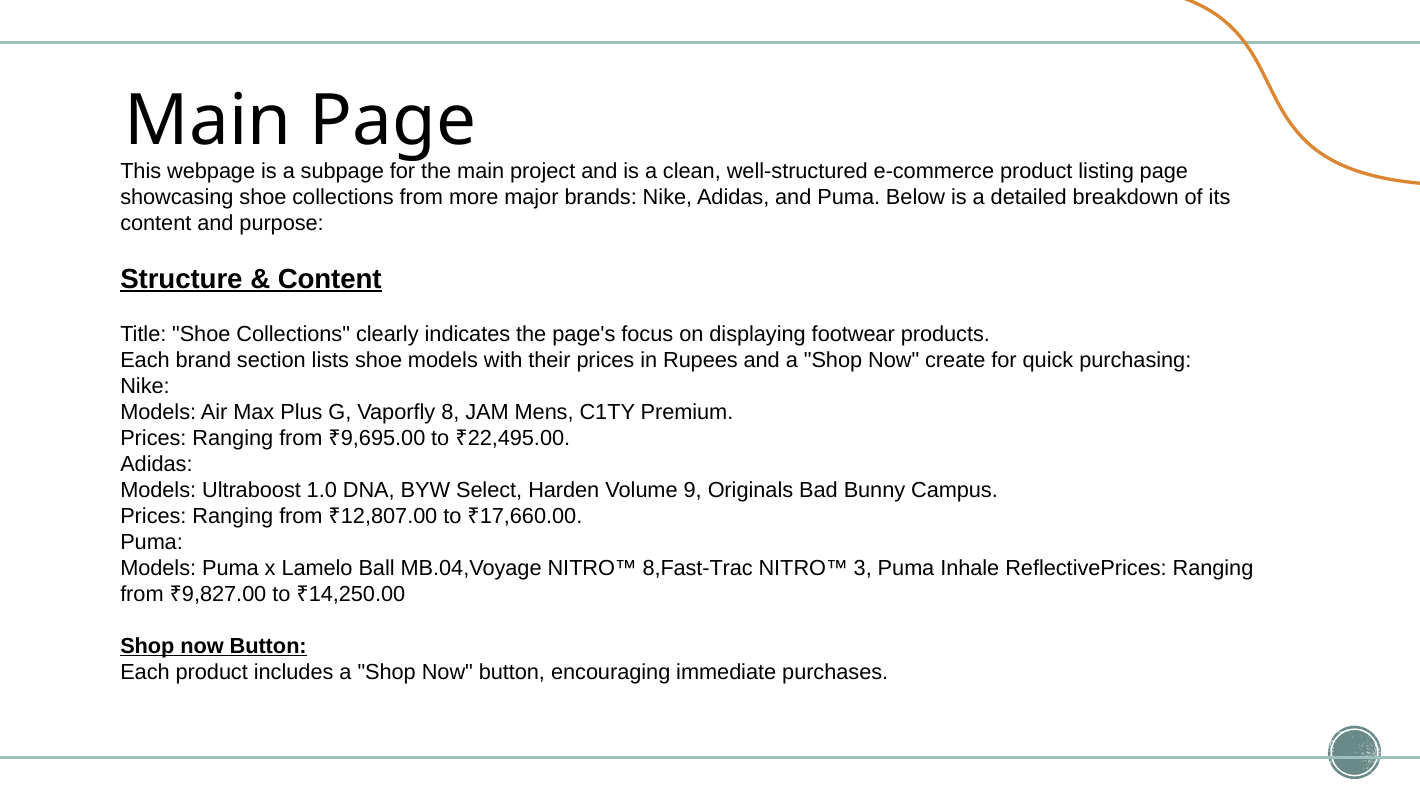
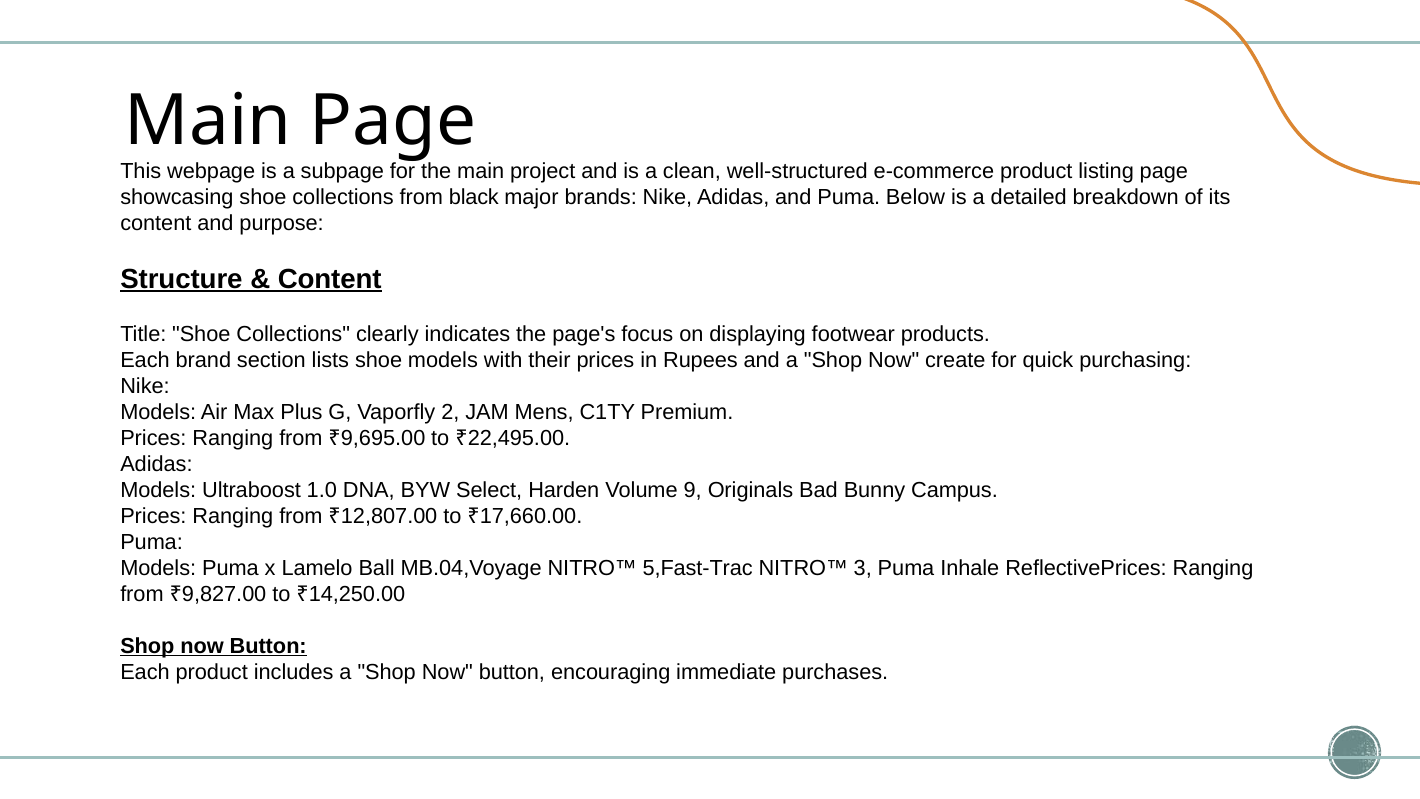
more: more -> black
8: 8 -> 2
8,Fast-Trac: 8,Fast-Trac -> 5,Fast-Trac
